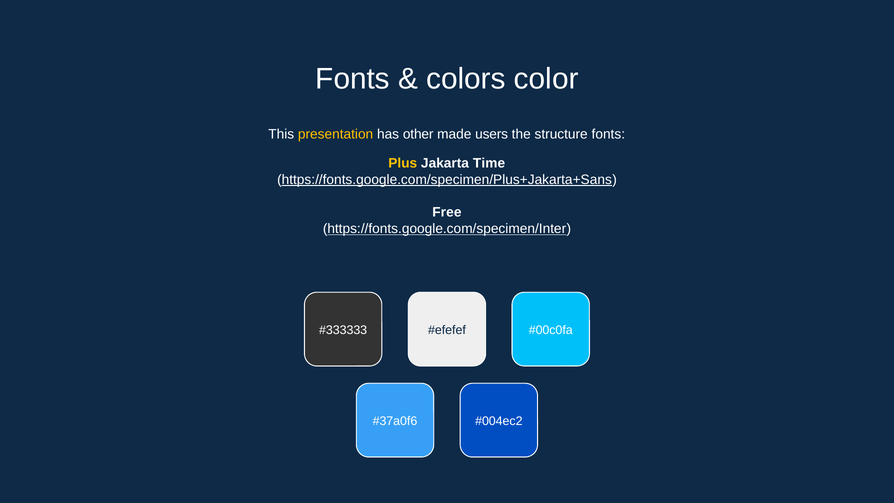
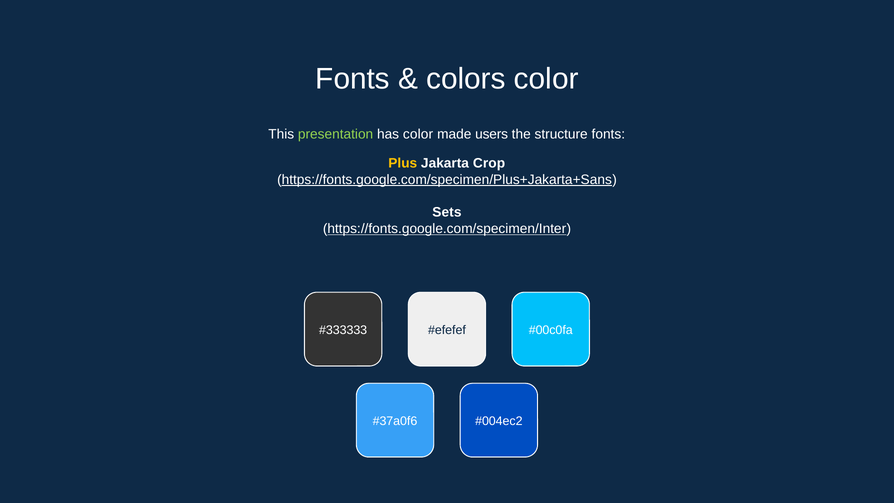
presentation colour: yellow -> light green
has other: other -> color
Time: Time -> Crop
Free: Free -> Sets
